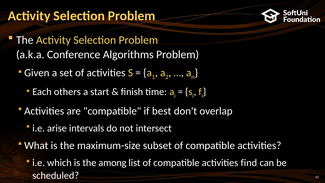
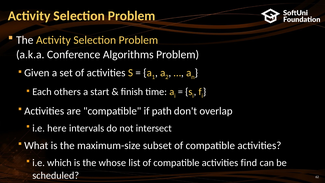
best: best -> path
arise: arise -> here
among: among -> whose
